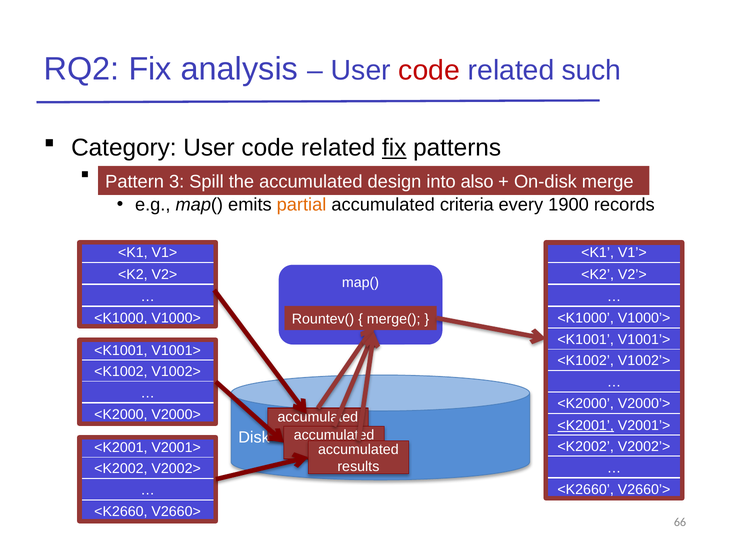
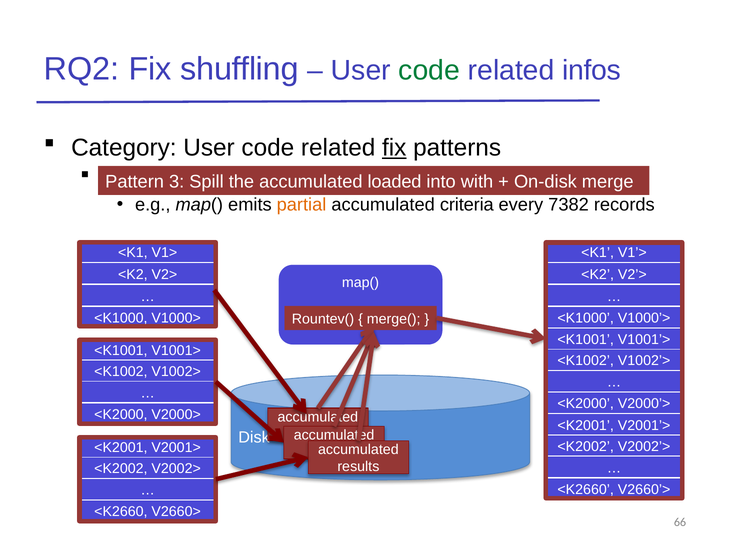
analysis: analysis -> shuffling
code at (429, 70) colour: red -> green
such: such -> infos
design: design -> loaded
also: also -> with
1900: 1900 -> 7382
<K2001 at (586, 426) underline: present -> none
